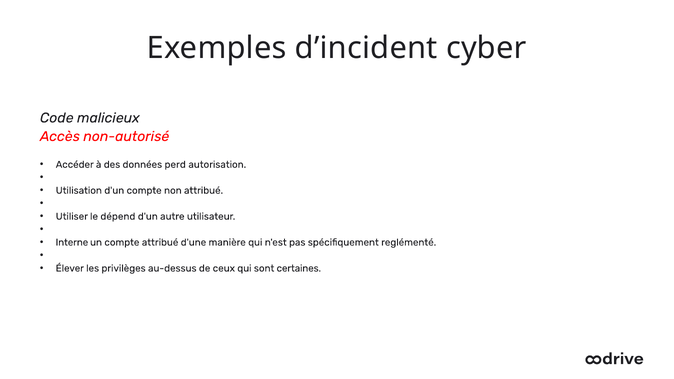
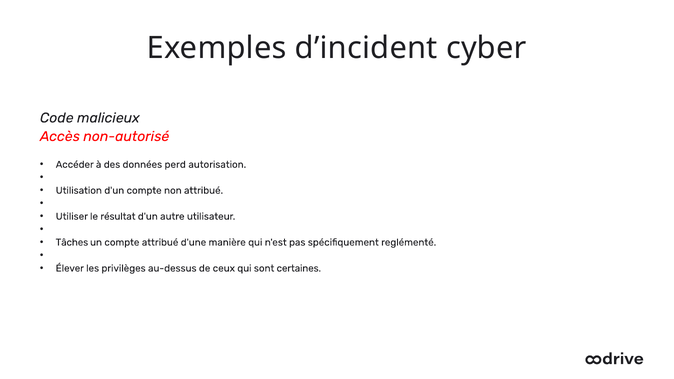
dépend: dépend -> résultat
Interne: Interne -> Tâches
